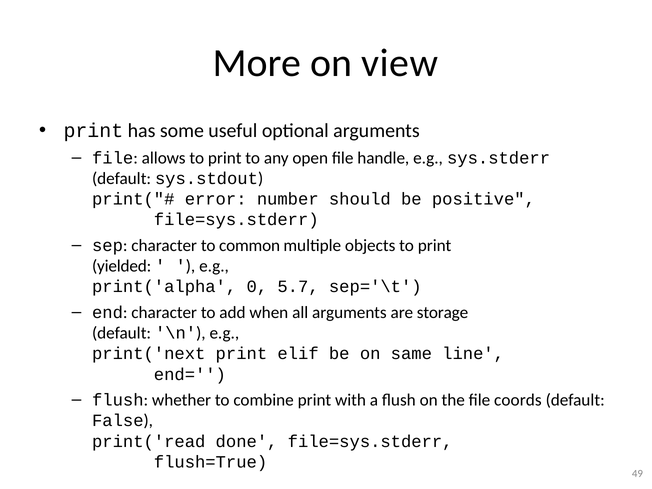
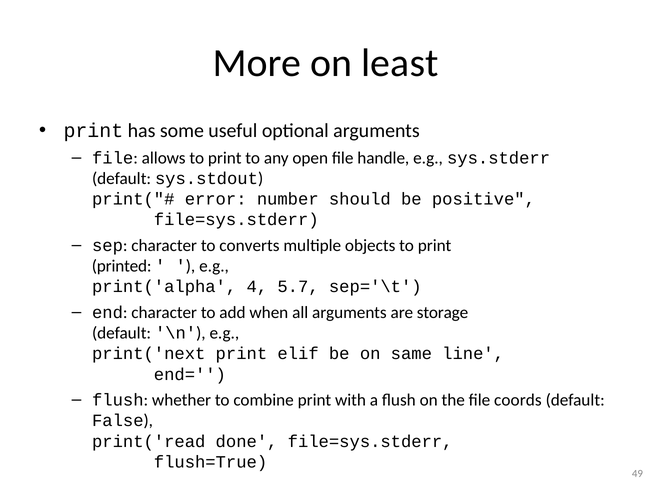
view: view -> least
common: common -> converts
yielded: yielded -> printed
0: 0 -> 4
